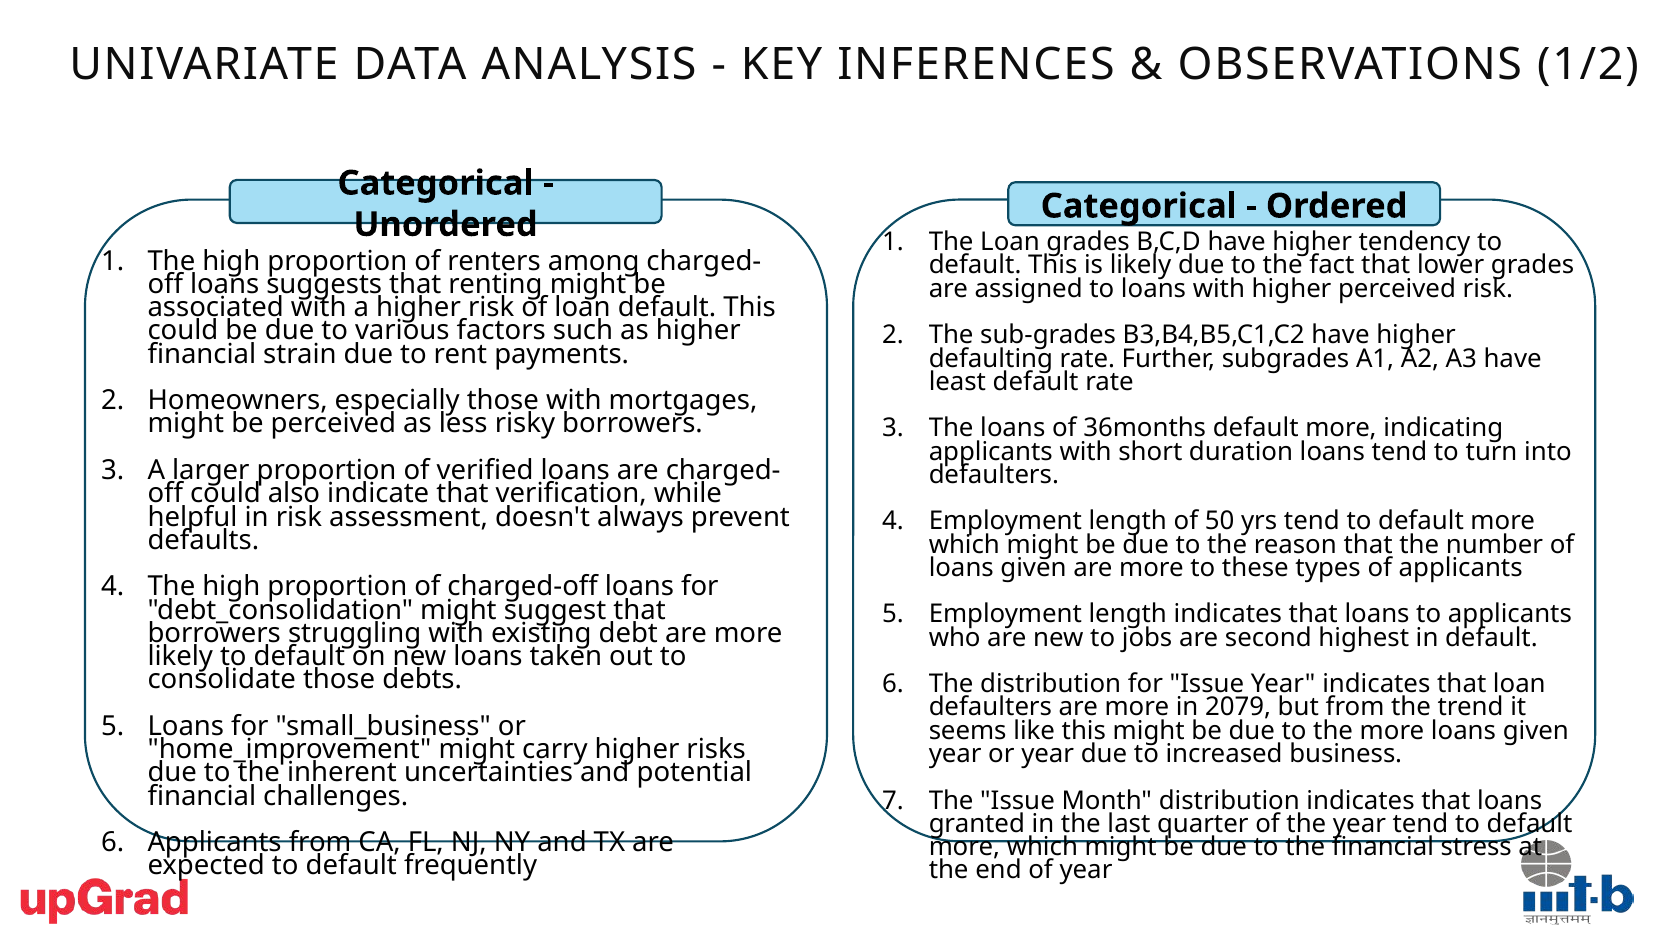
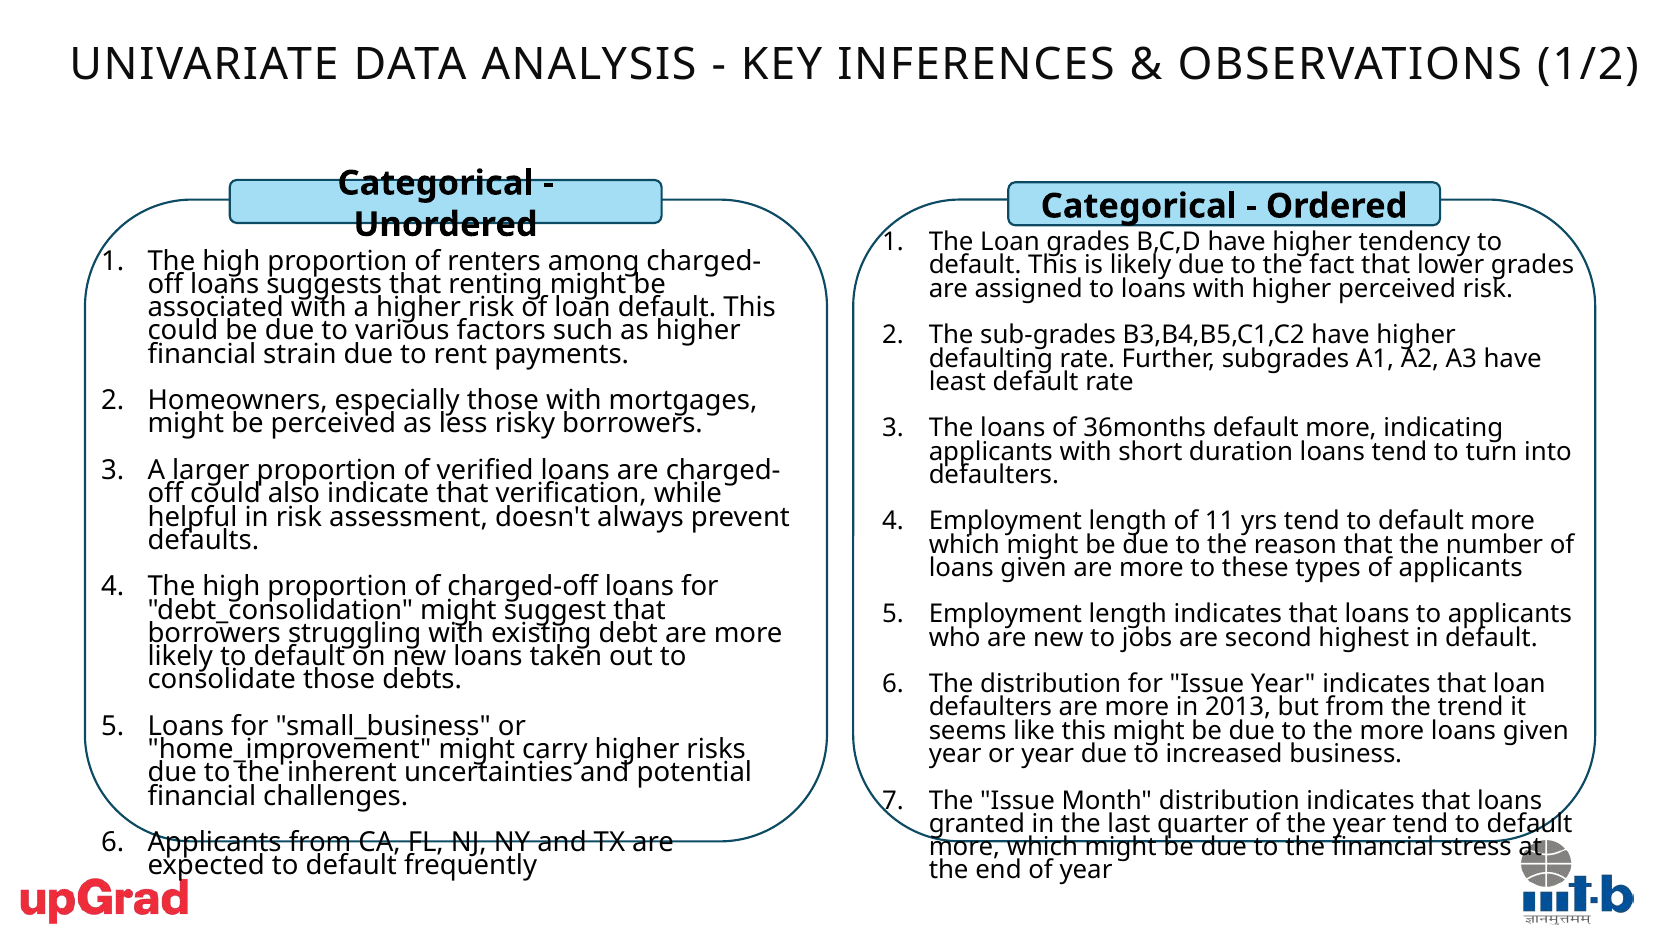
50: 50 -> 11
2079: 2079 -> 2013
